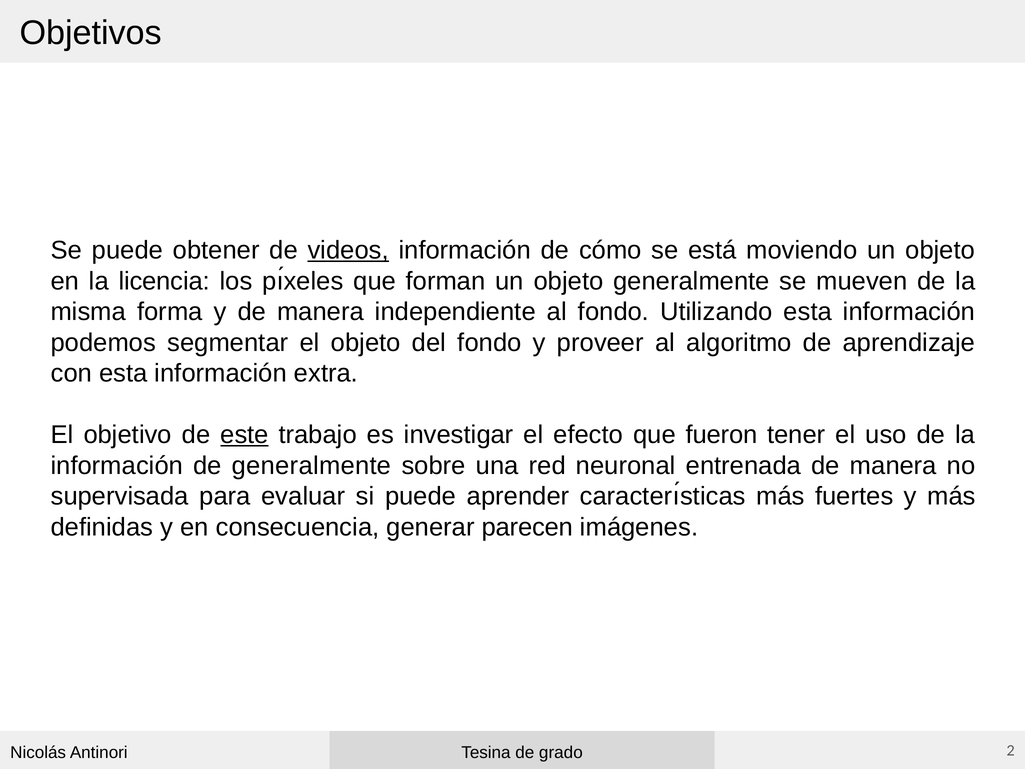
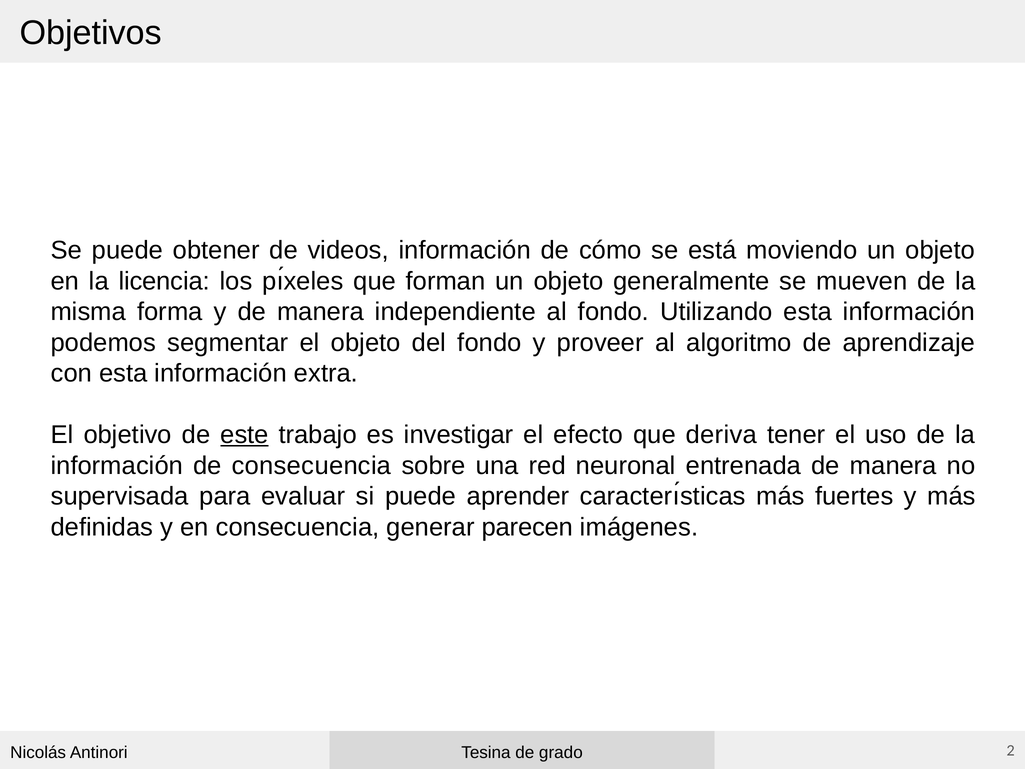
videos underline: present -> none
fueron: fueron -> deriva
de generalmente: generalmente -> consecuencia
